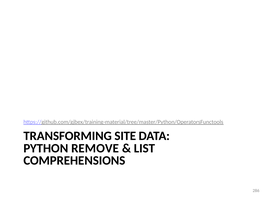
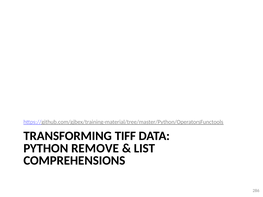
SITE: SITE -> TIFF
